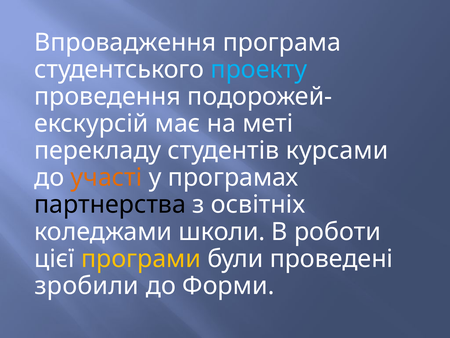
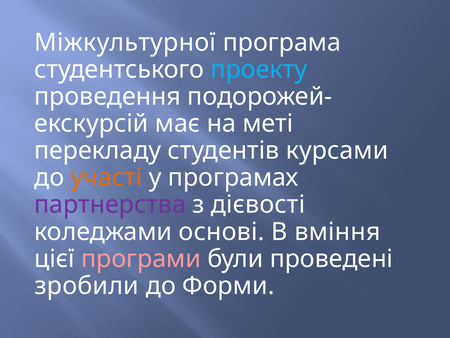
Впровадження: Впровадження -> Міжкультурної
партнерства colour: black -> purple
освітніх: освітніх -> дієвості
школи: школи -> основі
роботи: роботи -> вміння
програми colour: yellow -> pink
